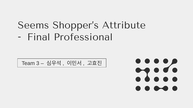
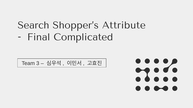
Seems: Seems -> Search
Professional: Professional -> Complicated
